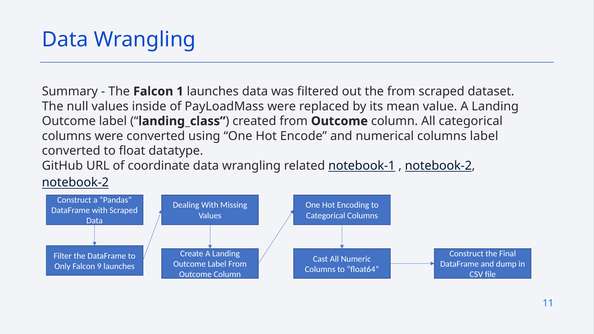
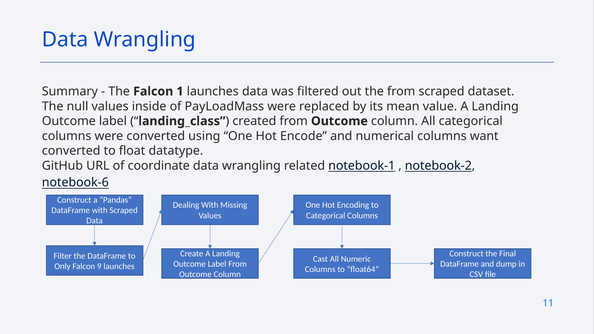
columns label: label -> want
notebook-2 at (75, 183): notebook-2 -> notebook-6
